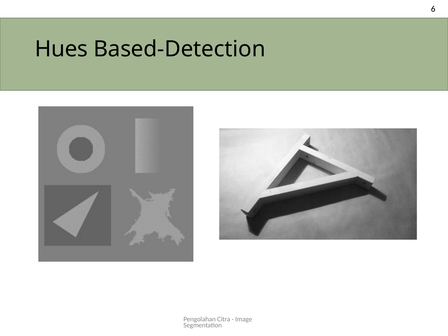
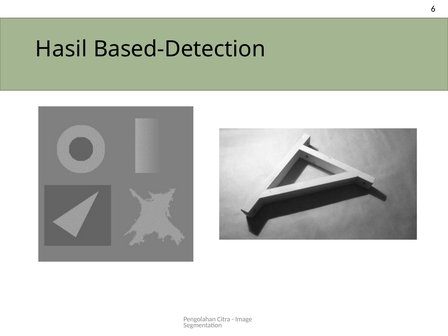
Hues: Hues -> Hasil
